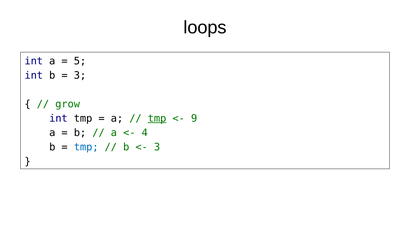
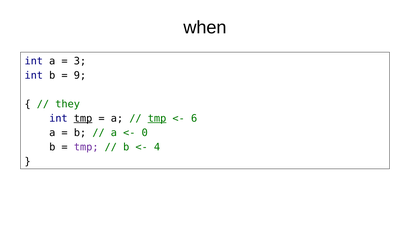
loops: loops -> when
5: 5 -> 3
3 at (80, 76): 3 -> 9
grow: grow -> they
tmp at (83, 119) underline: none -> present
9: 9 -> 6
4: 4 -> 0
tmp at (86, 147) colour: blue -> purple
3 at (157, 147): 3 -> 4
